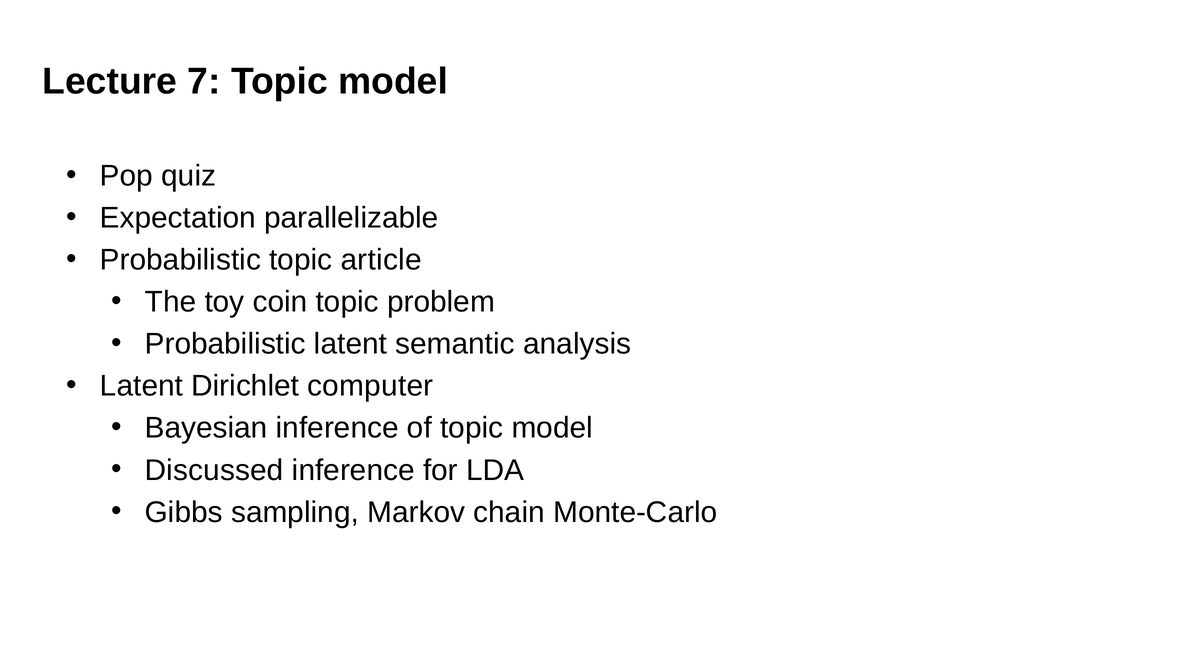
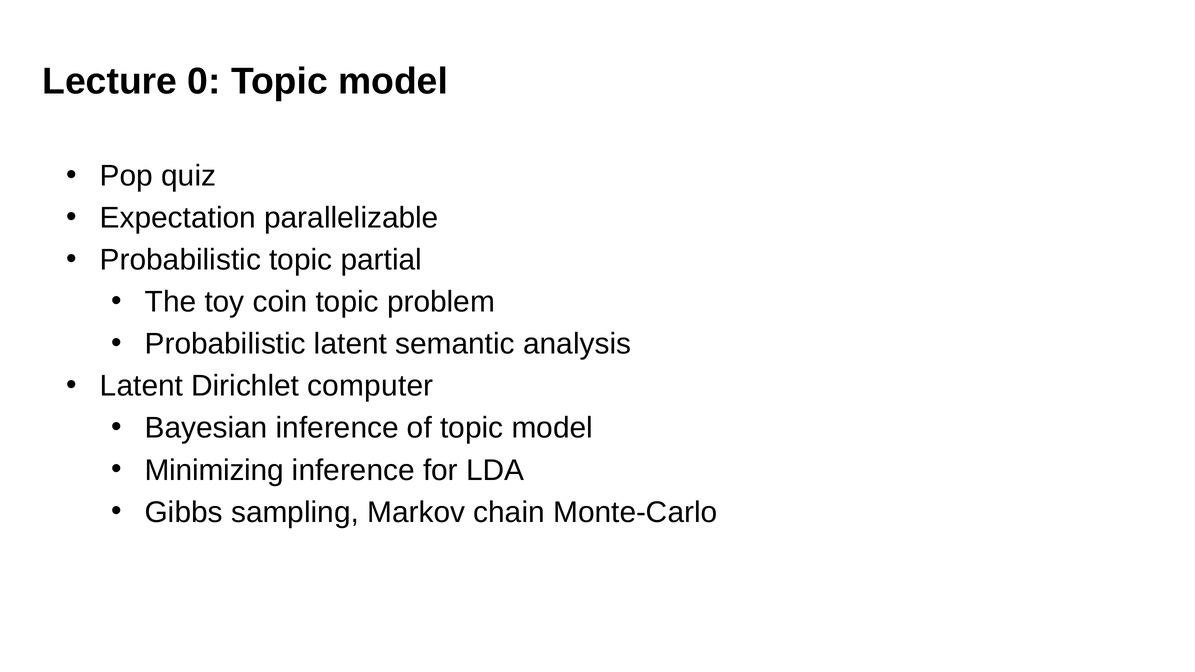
7: 7 -> 0
article: article -> partial
Discussed: Discussed -> Minimizing
